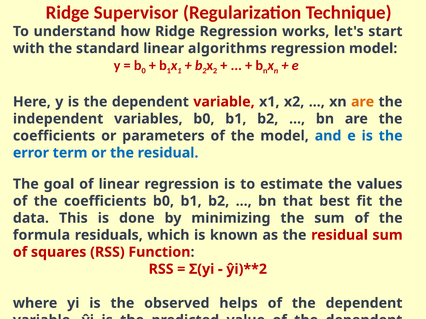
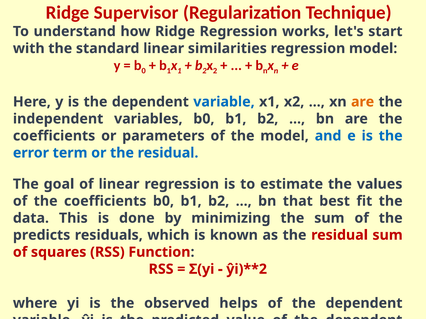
algorithms: algorithms -> similarities
variable at (224, 102) colour: red -> blue
formula: formula -> predicts
